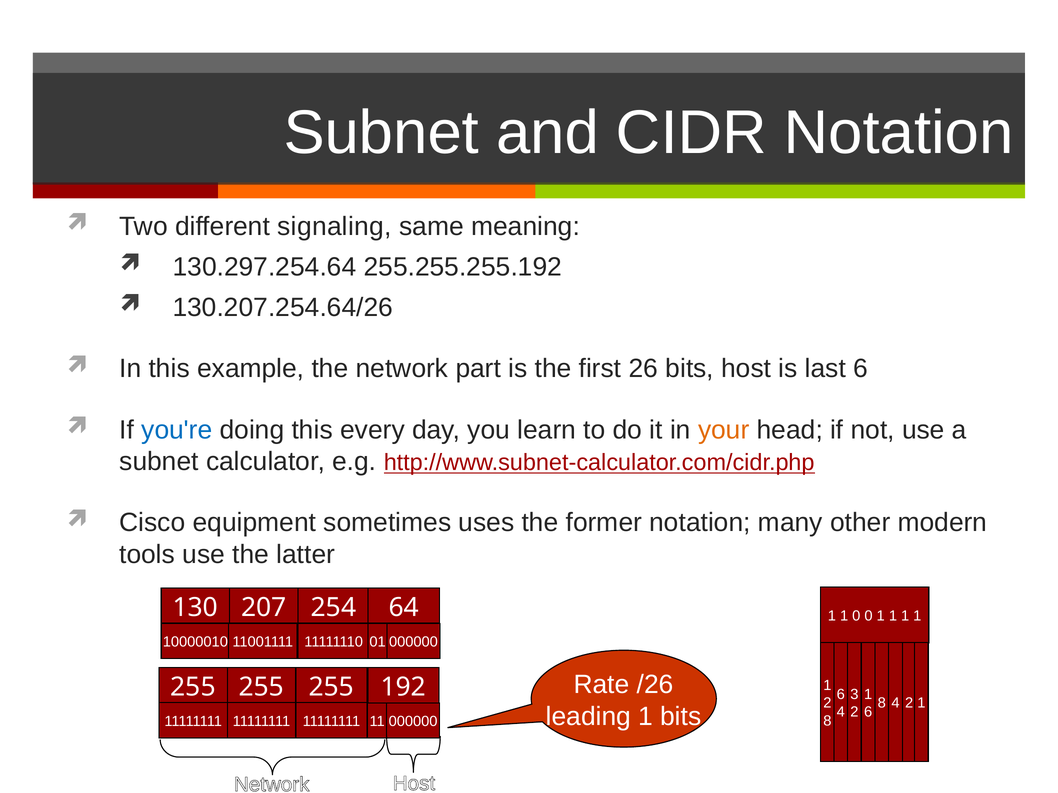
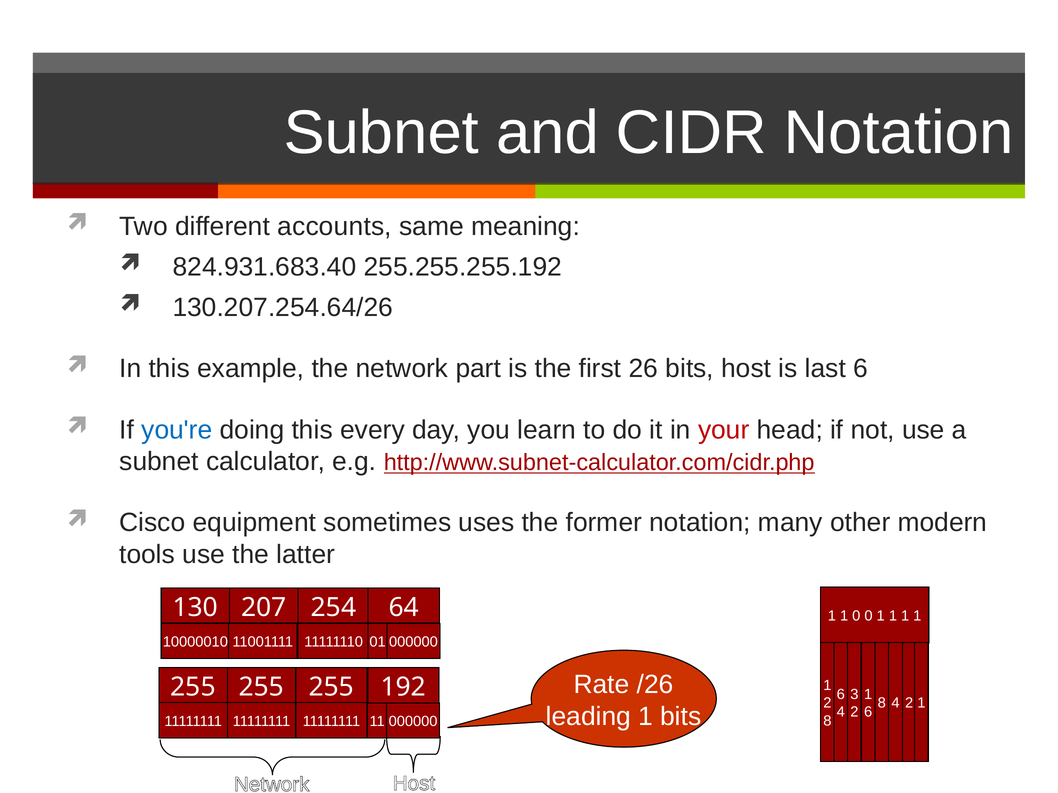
signaling: signaling -> accounts
130.297.254.64: 130.297.254.64 -> 824.931.683.40
your colour: orange -> red
